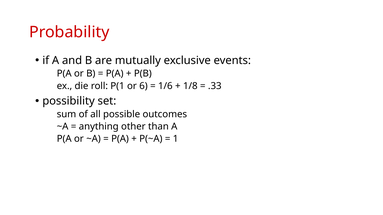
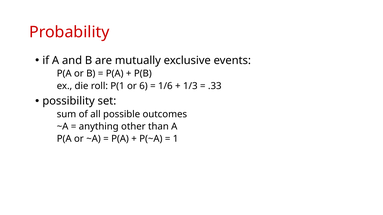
1/8: 1/8 -> 1/3
